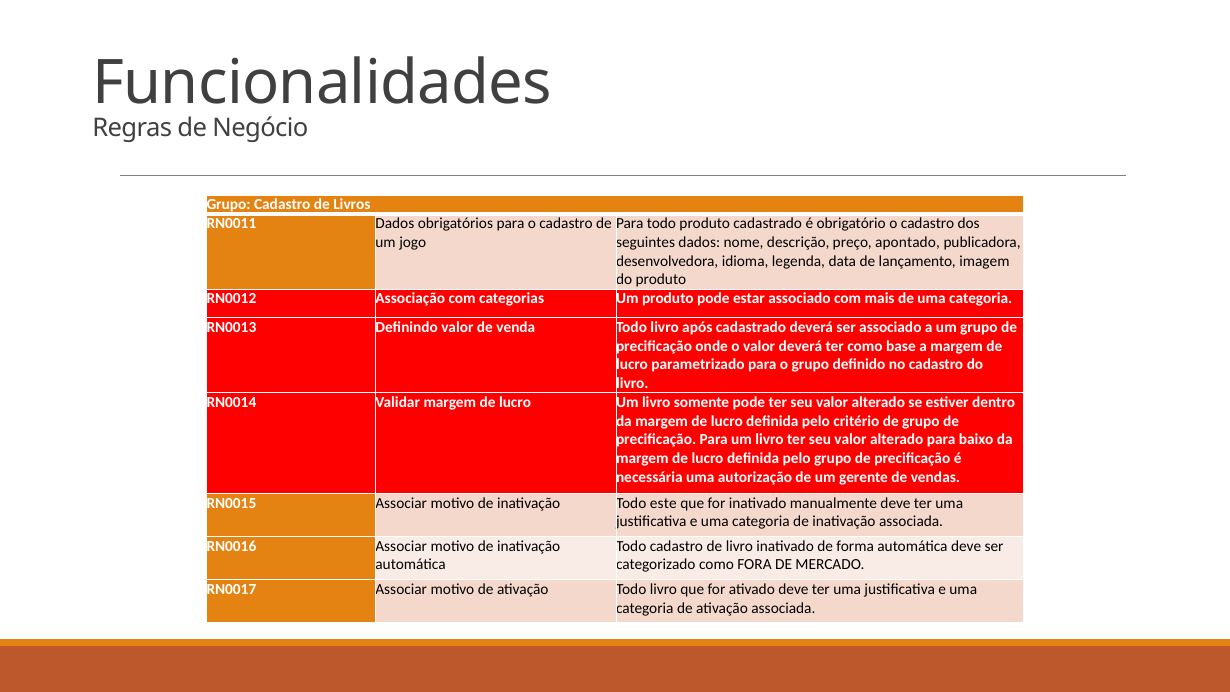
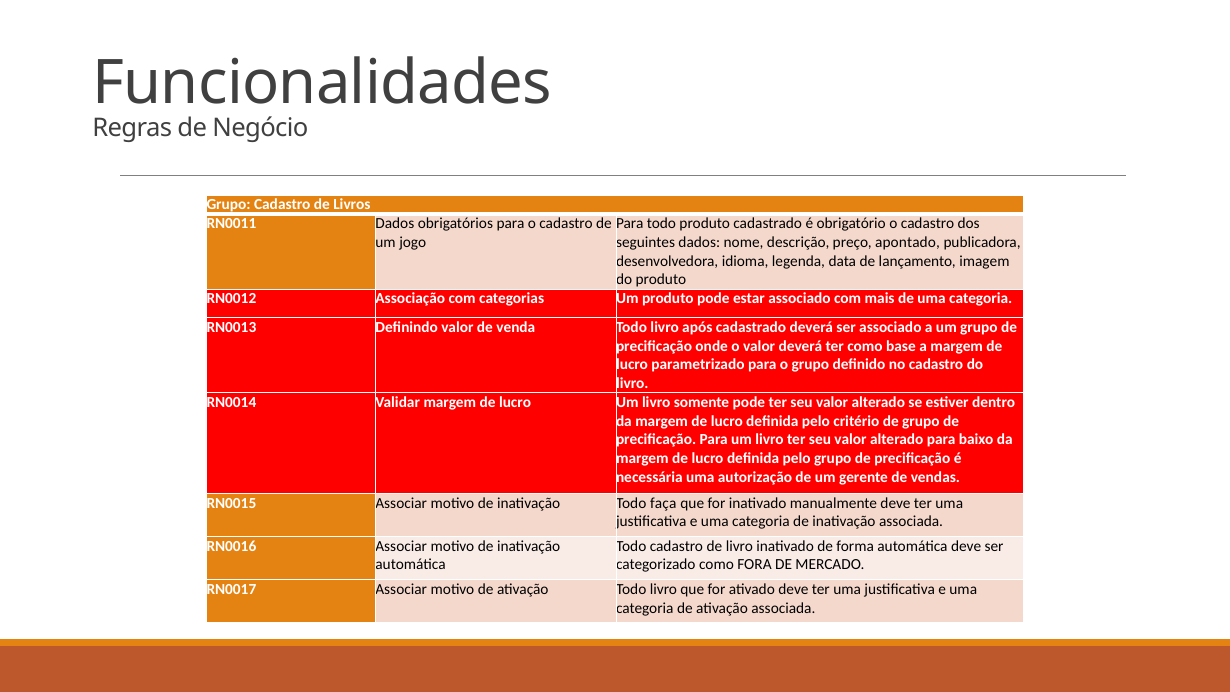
este: este -> faça
